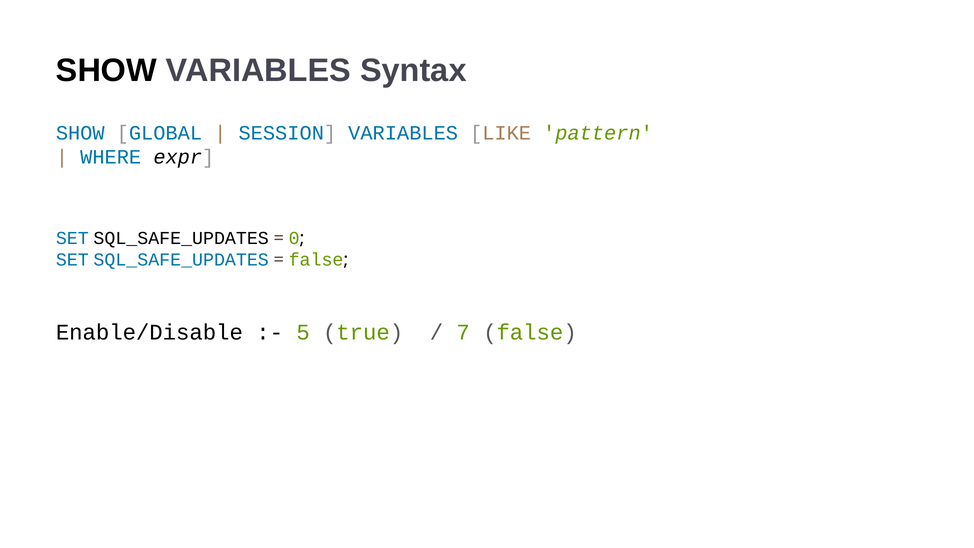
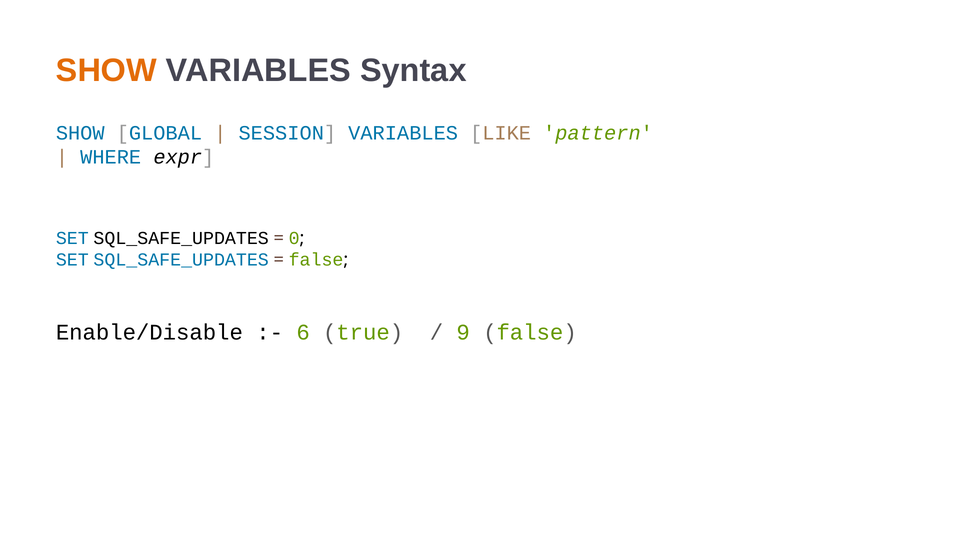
SHOW at (106, 70) colour: black -> orange
5: 5 -> 6
7: 7 -> 9
